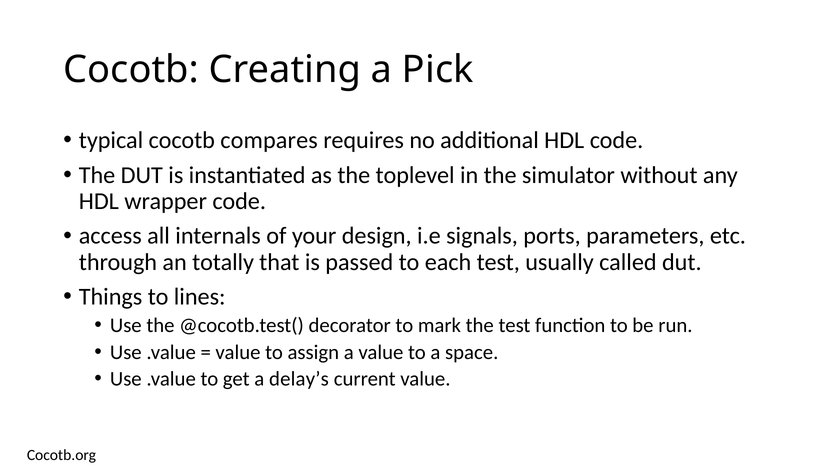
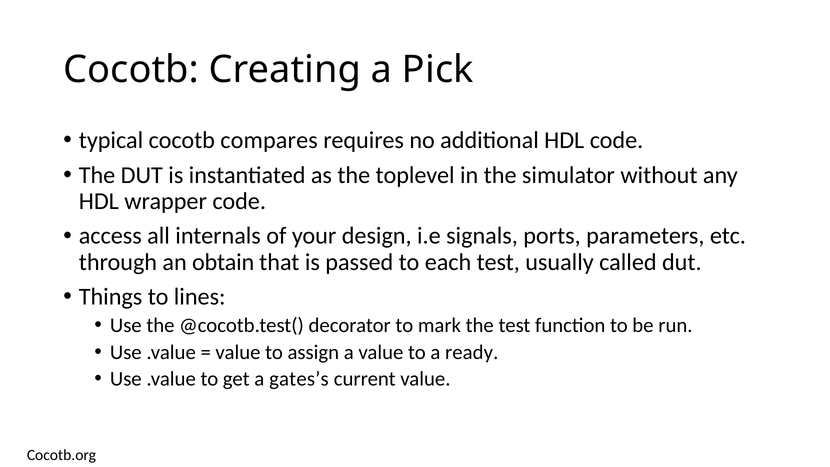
totally: totally -> obtain
space: space -> ready
delay’s: delay’s -> gates’s
